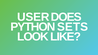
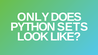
USER: USER -> ONLY
